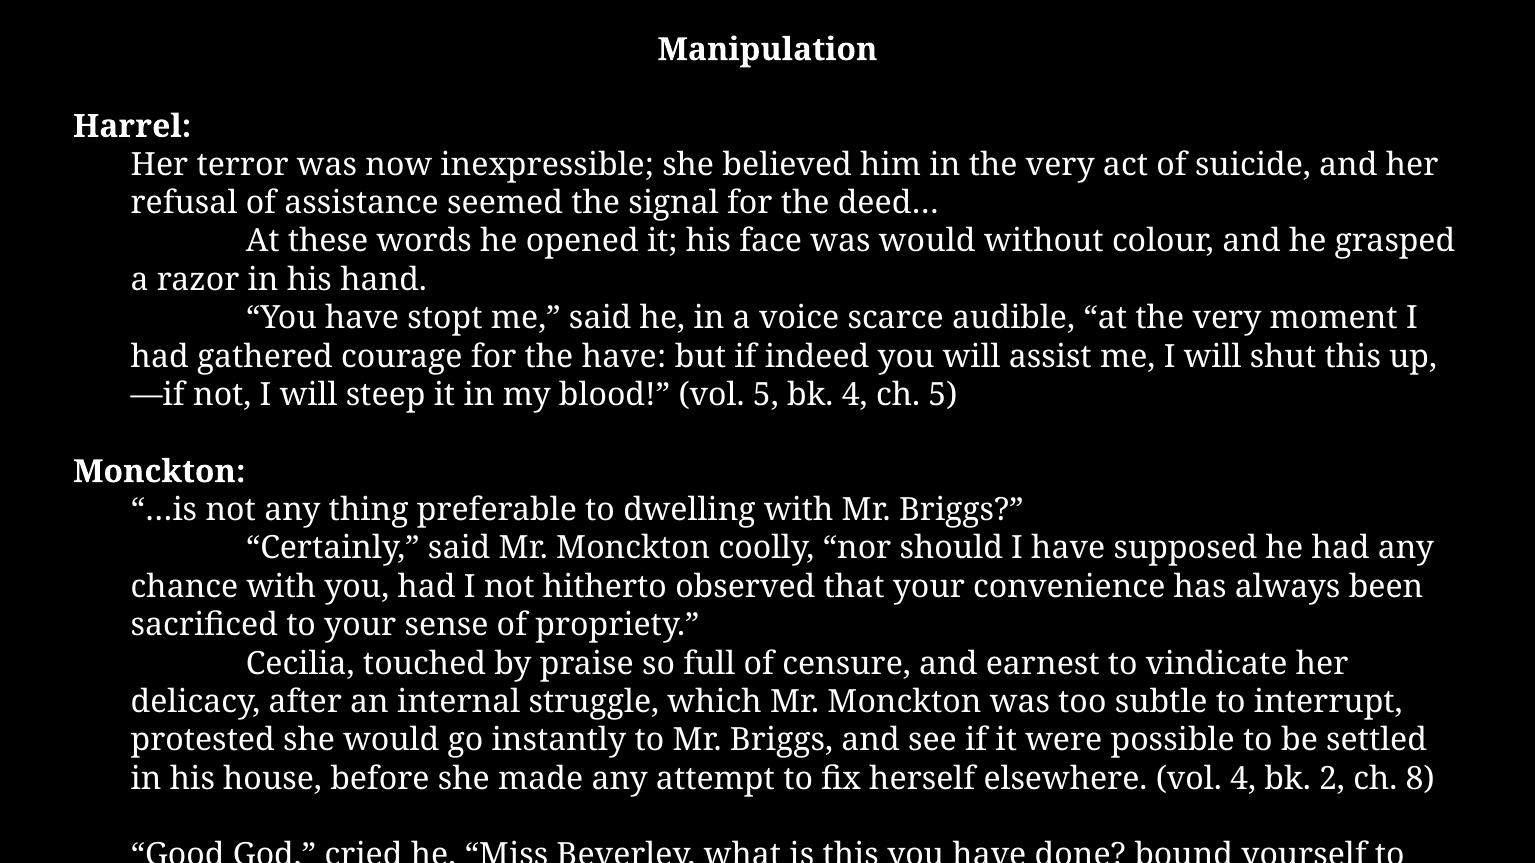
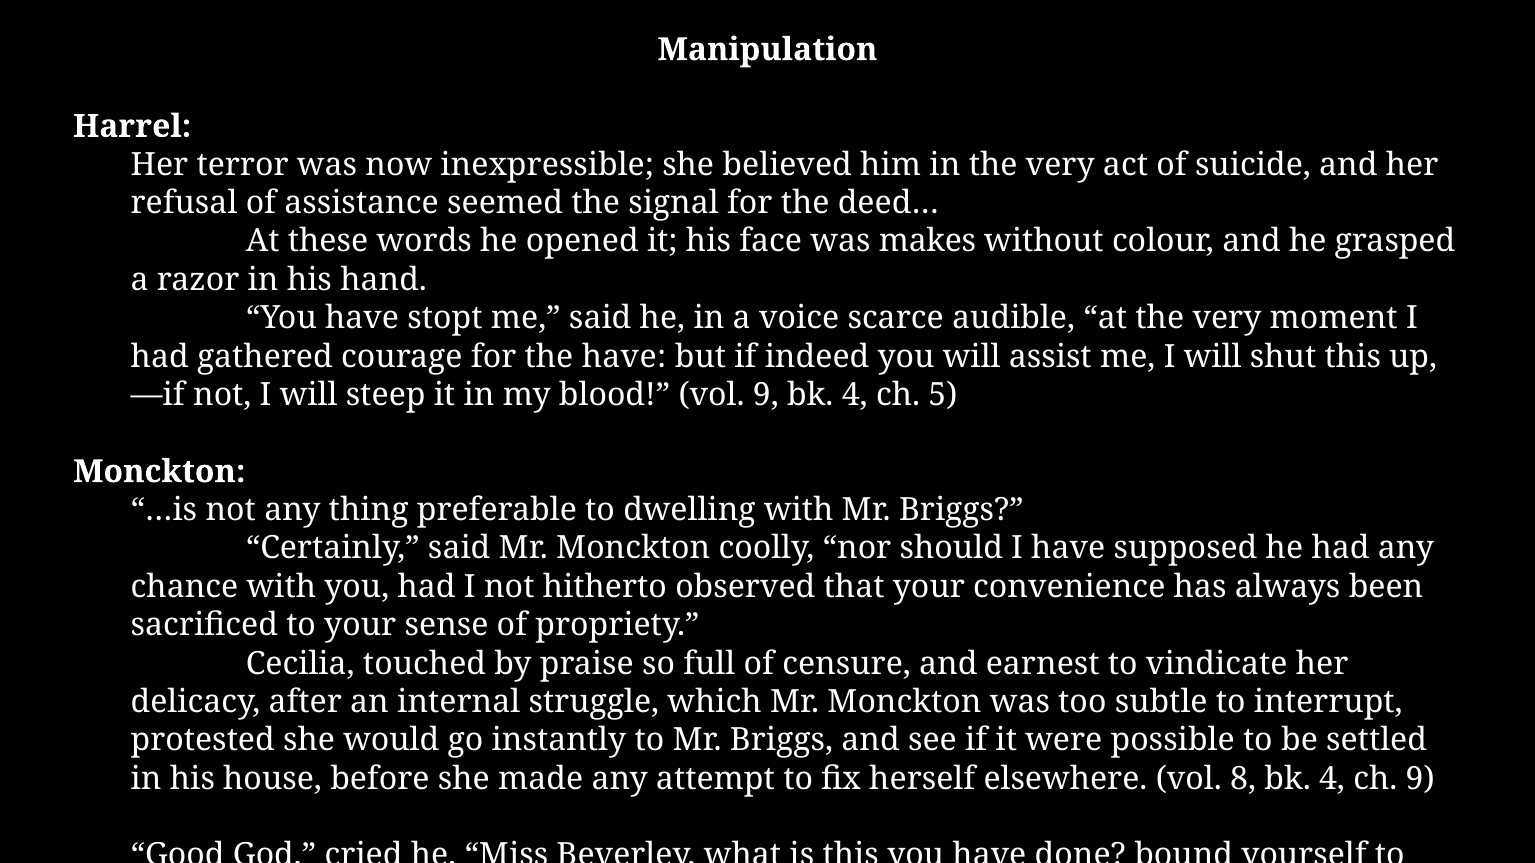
was would: would -> makes
vol 5: 5 -> 9
elsewhere vol 4: 4 -> 8
2 at (1332, 779): 2 -> 4
ch 8: 8 -> 9
